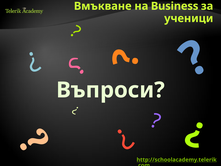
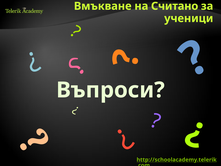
Business: Business -> Считано
